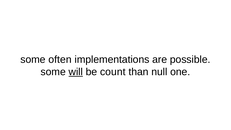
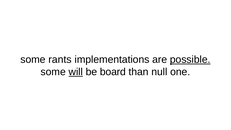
often: often -> rants
possible underline: none -> present
count: count -> board
